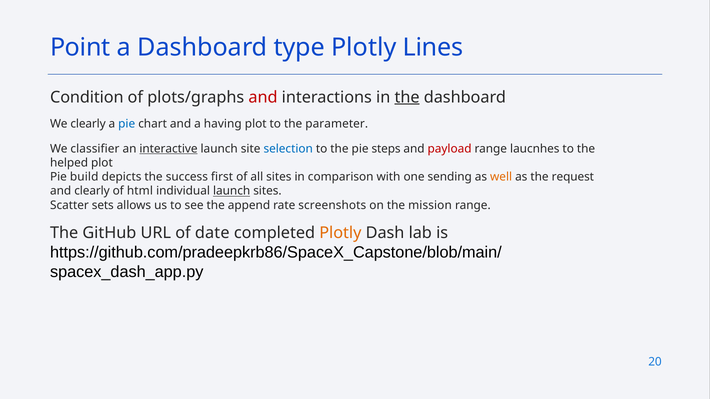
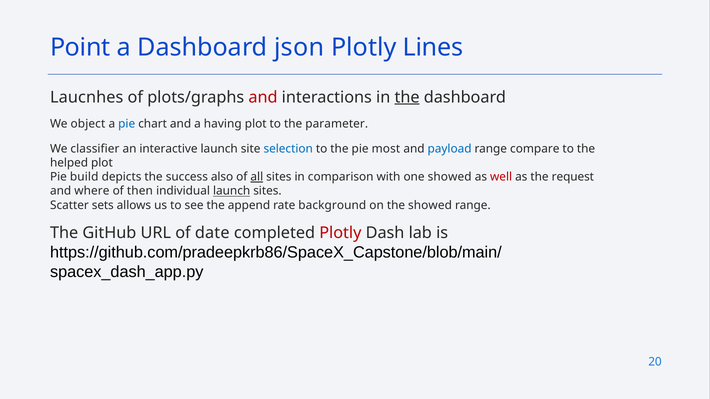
type: type -> json
Condition: Condition -> Laucnhes
We clearly: clearly -> object
interactive underline: present -> none
steps: steps -> most
payload colour: red -> blue
laucnhes: laucnhes -> compare
first: first -> also
all underline: none -> present
one sending: sending -> showed
well colour: orange -> red
and clearly: clearly -> where
html: html -> then
screenshots: screenshots -> background
the mission: mission -> showed
Plotly at (340, 233) colour: orange -> red
